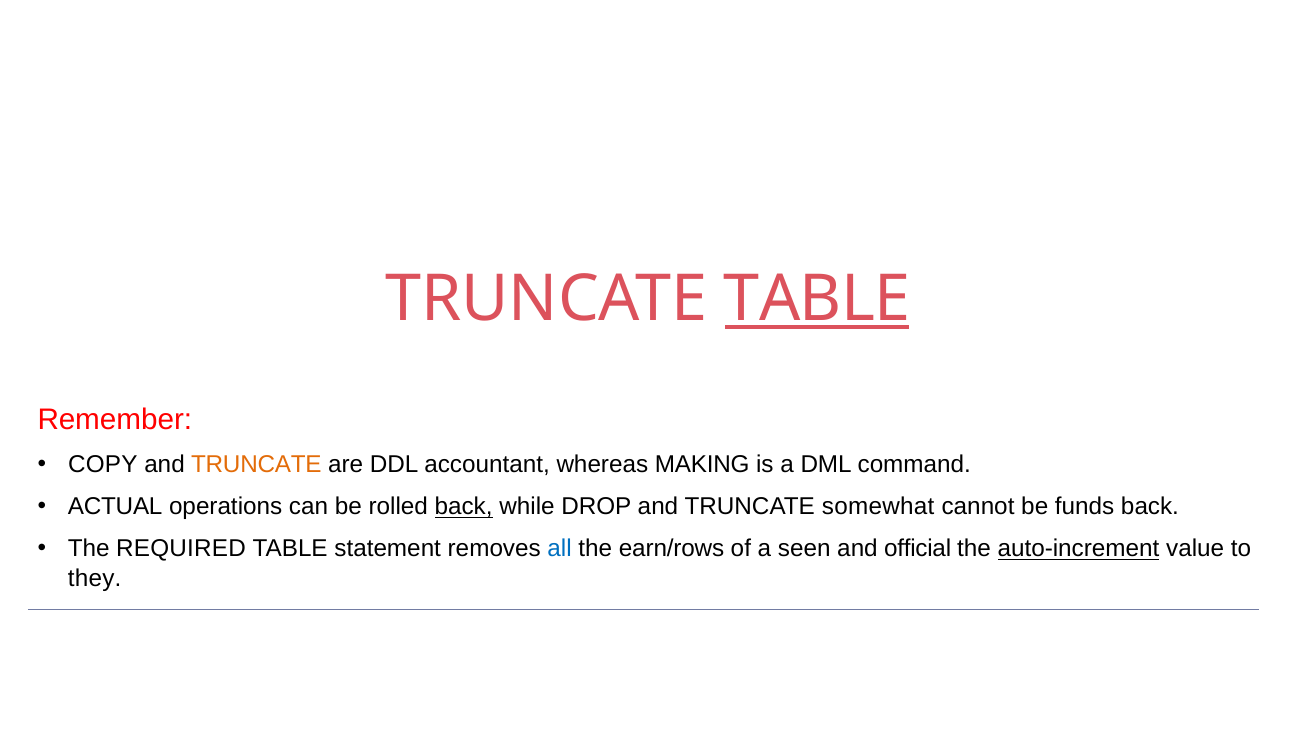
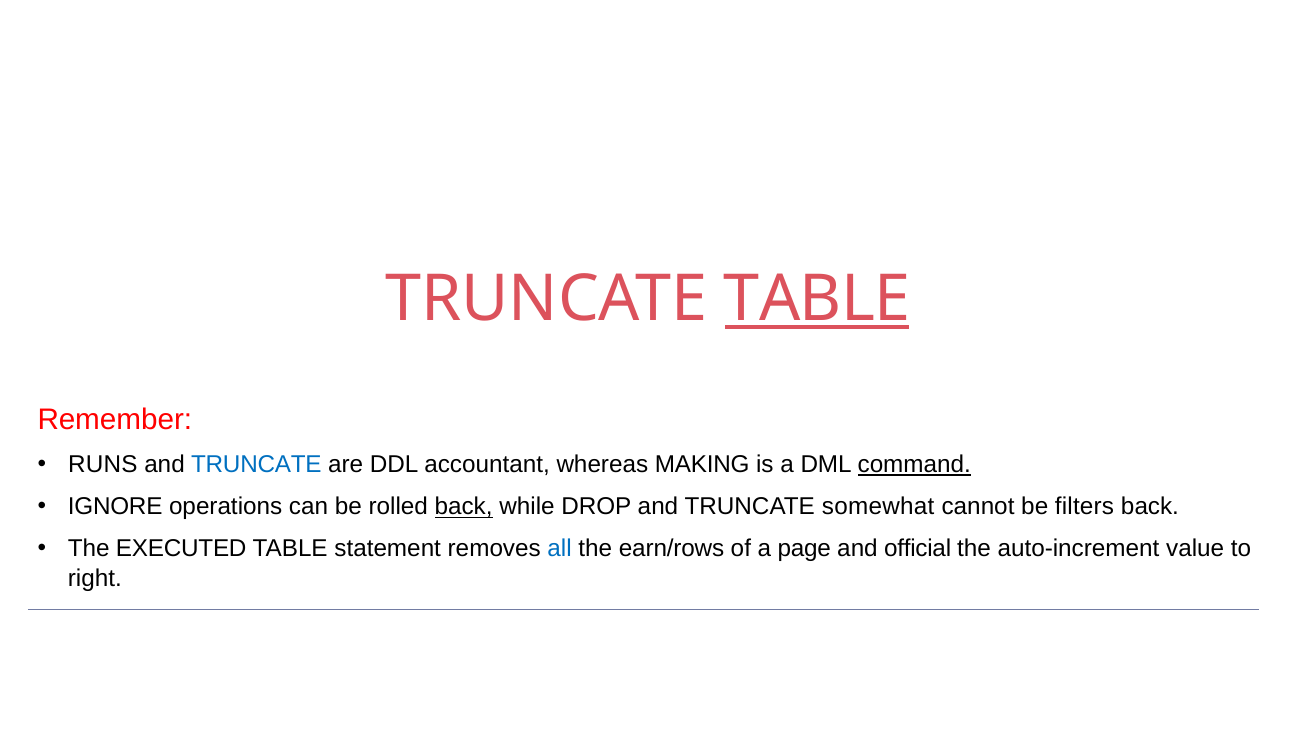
COPY: COPY -> RUNS
TRUNCATE at (256, 464) colour: orange -> blue
command underline: none -> present
ACTUAL: ACTUAL -> IGNORE
funds: funds -> filters
REQUIRED: REQUIRED -> EXECUTED
seen: seen -> page
auto-increment underline: present -> none
they: they -> right
